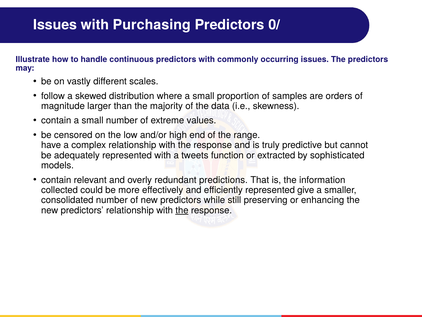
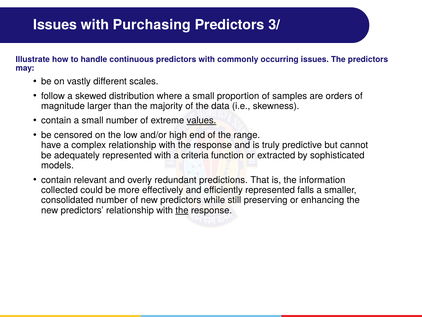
0/: 0/ -> 3/
values underline: none -> present
tweets: tweets -> criteria
give: give -> falls
